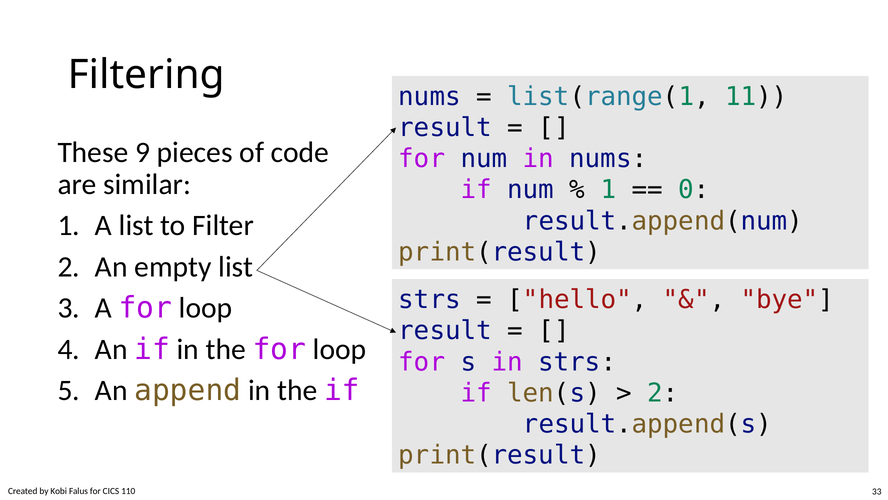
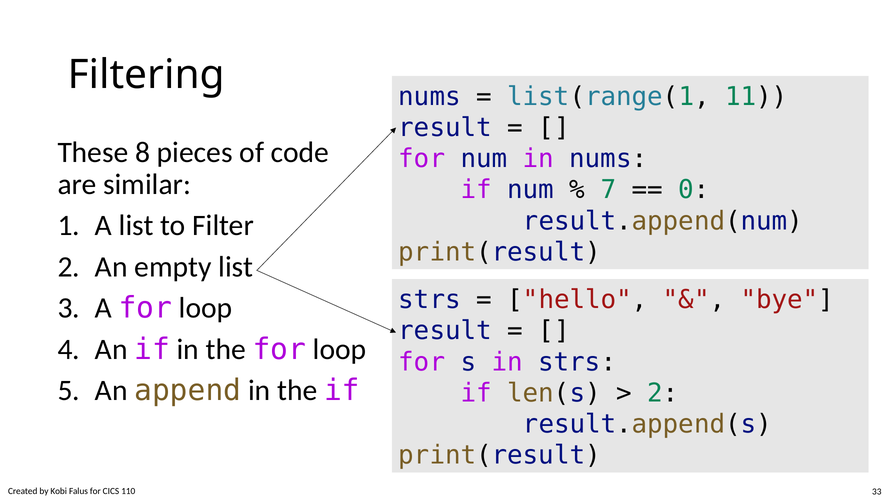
9: 9 -> 8
1 at (608, 190): 1 -> 7
